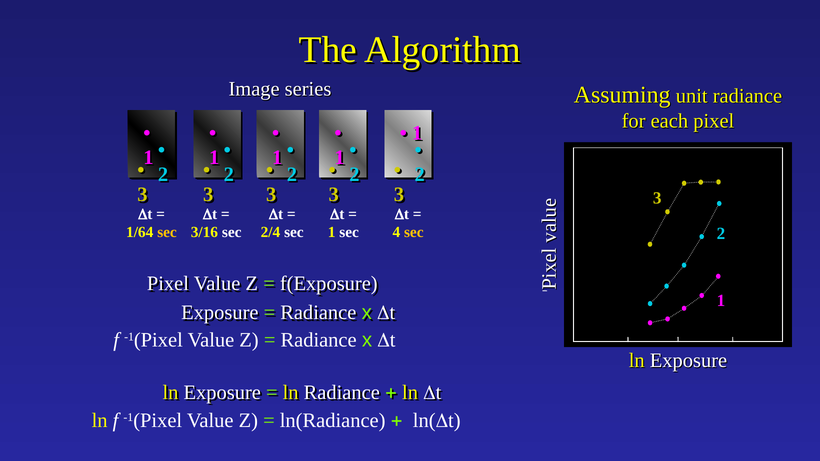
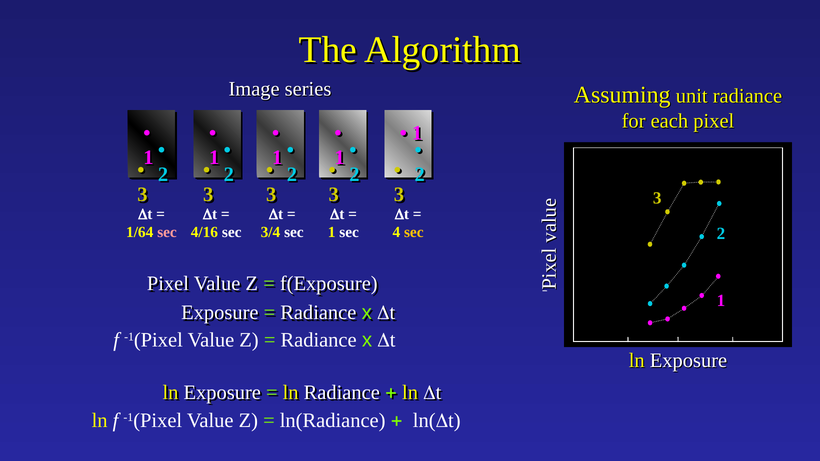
sec at (167, 233) colour: yellow -> pink
3/16: 3/16 -> 4/16
2/4: 2/4 -> 3/4
